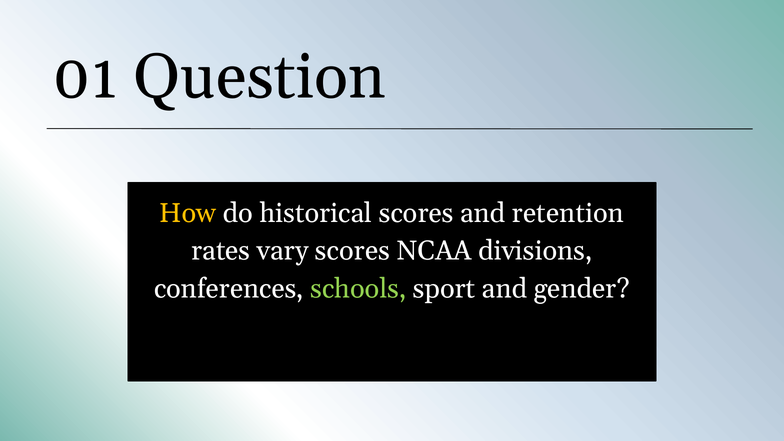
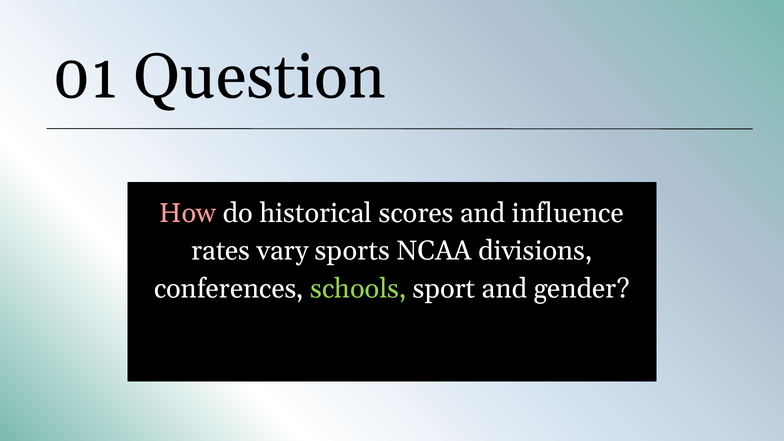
How colour: yellow -> pink
retention: retention -> influence
vary scores: scores -> sports
